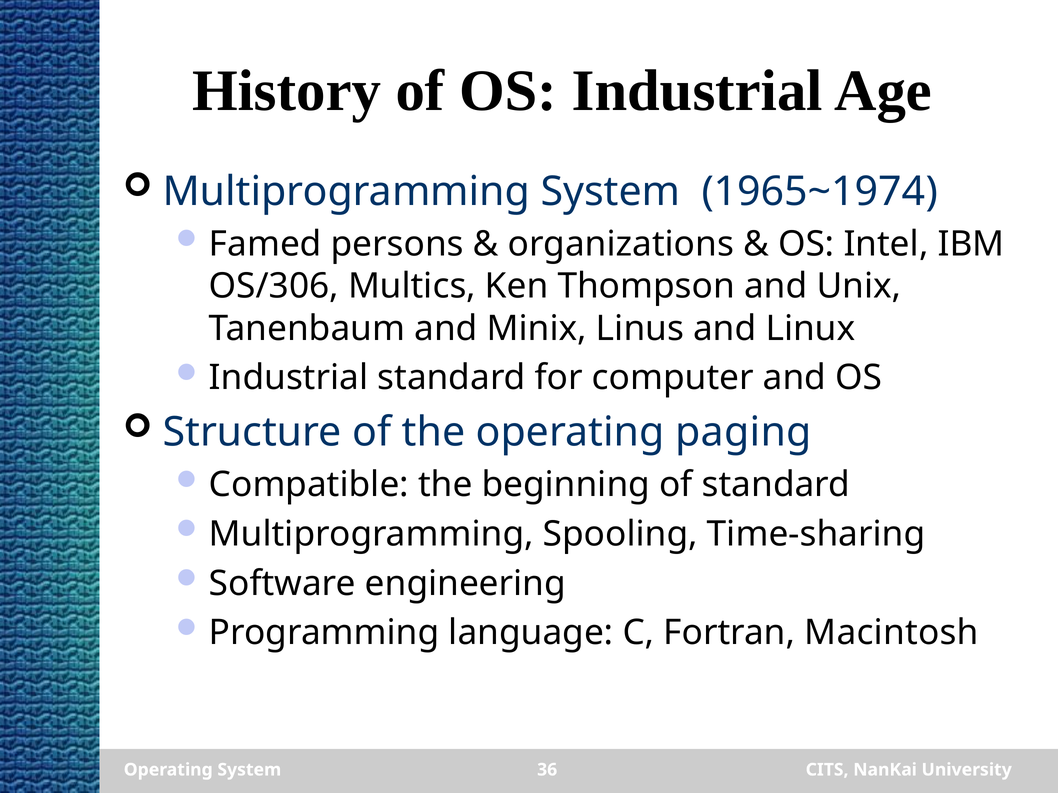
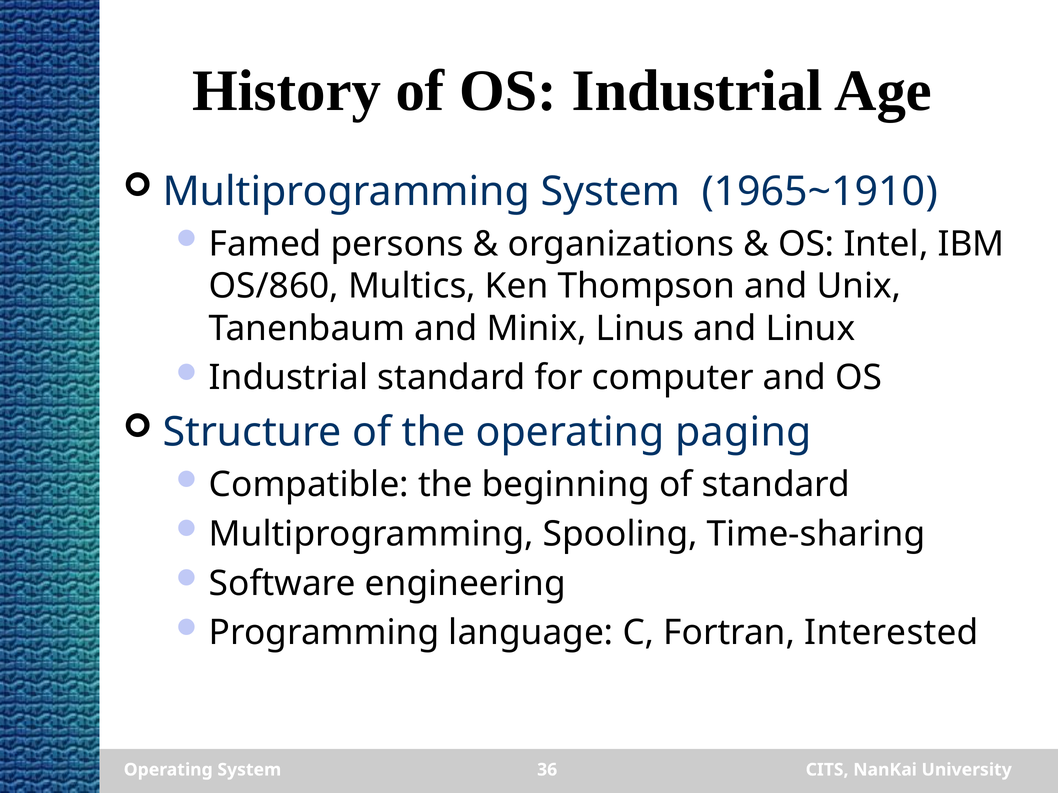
1965~1974: 1965~1974 -> 1965~1910
OS/306: OS/306 -> OS/860
Macintosh: Macintosh -> Interested
